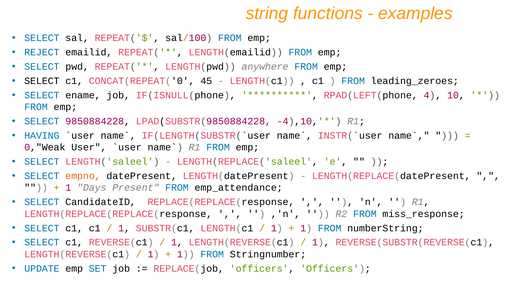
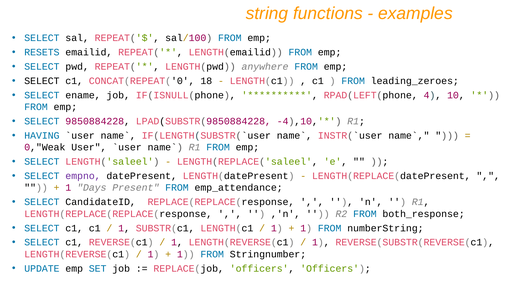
REJECT: REJECT -> RESETS
45: 45 -> 18
empno colour: orange -> purple
miss_response: miss_response -> both_response
